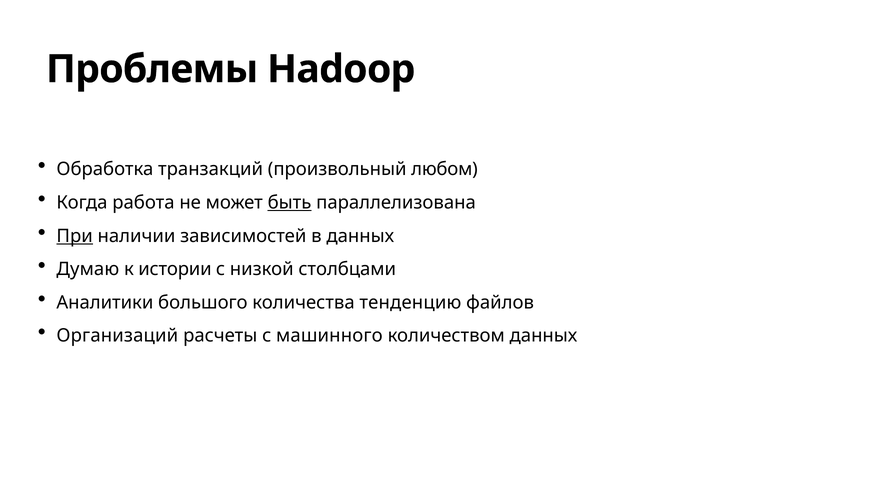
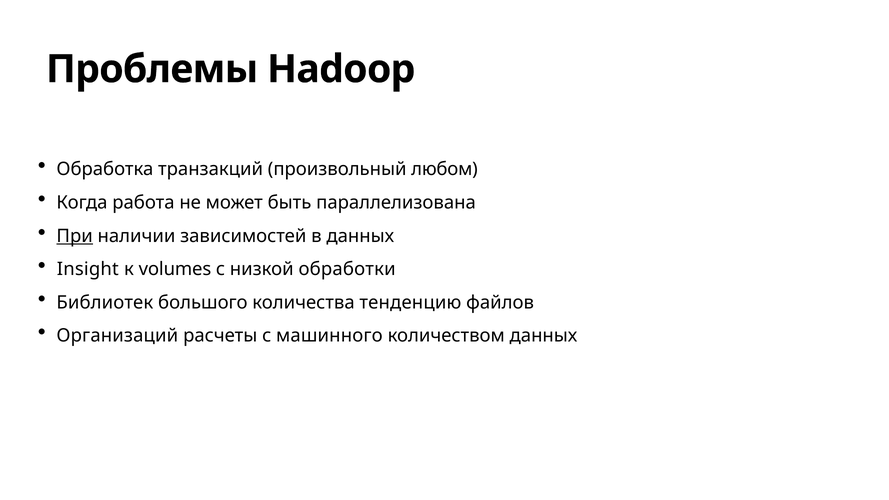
быть underline: present -> none
Думаю: Думаю -> Insight
истории: истории -> volumes
столбцами: столбцами -> обработки
Аналитики: Аналитики -> Библиотек
